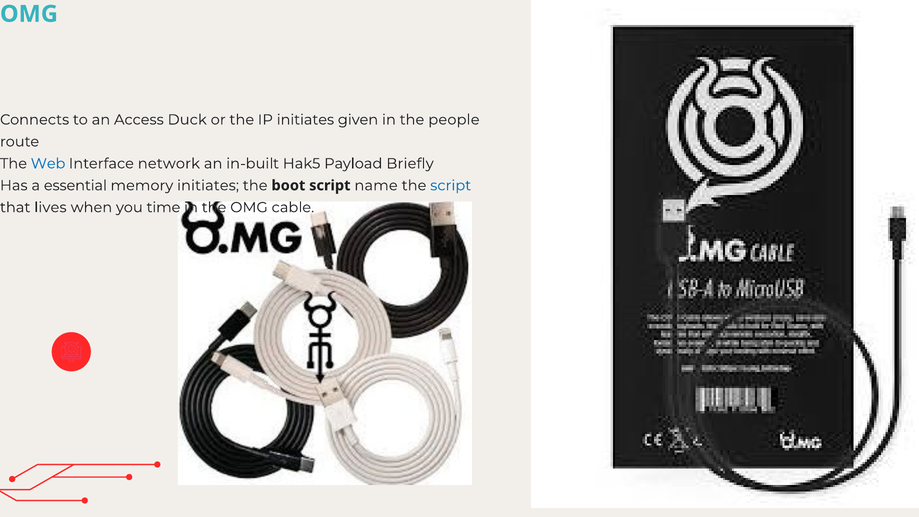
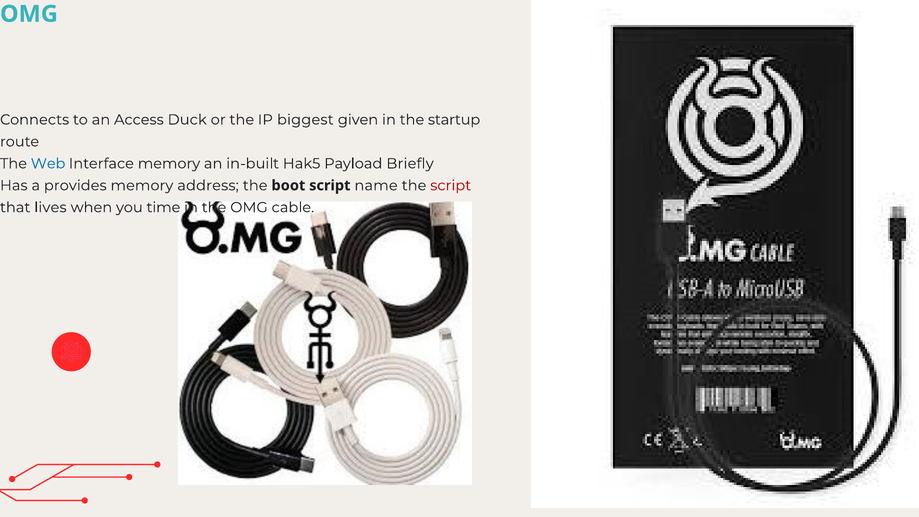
IP initiates: initiates -> biggest
people: people -> startup
Interface network: network -> memory
essential: essential -> provides
memory initiates: initiates -> address
script at (451, 185) colour: blue -> red
